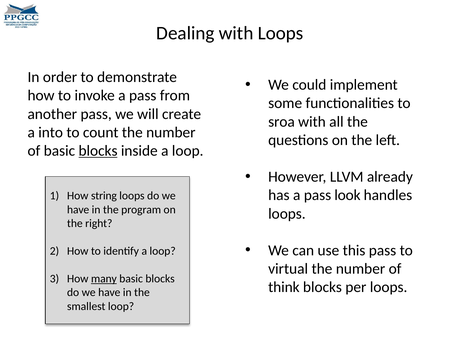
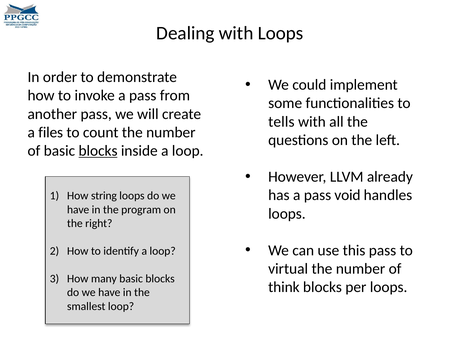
sroa: sroa -> tells
into: into -> files
look: look -> void
many underline: present -> none
